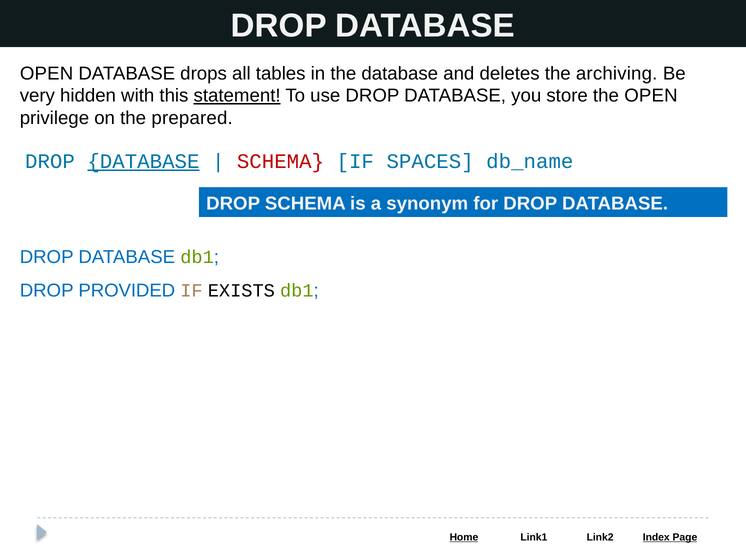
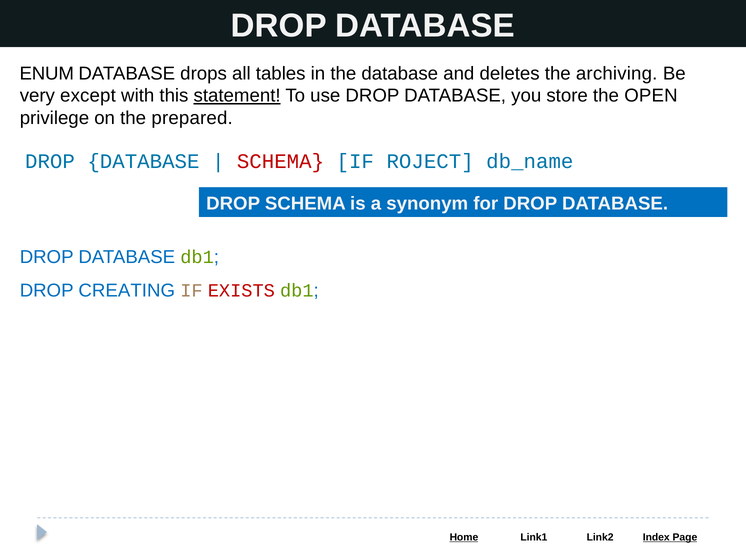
OPEN at (47, 73): OPEN -> ENUM
hidden: hidden -> except
DATABASE at (143, 162) underline: present -> none
SPACES: SPACES -> ROJECT
PROVIDED: PROVIDED -> CREATING
EXISTS colour: black -> red
